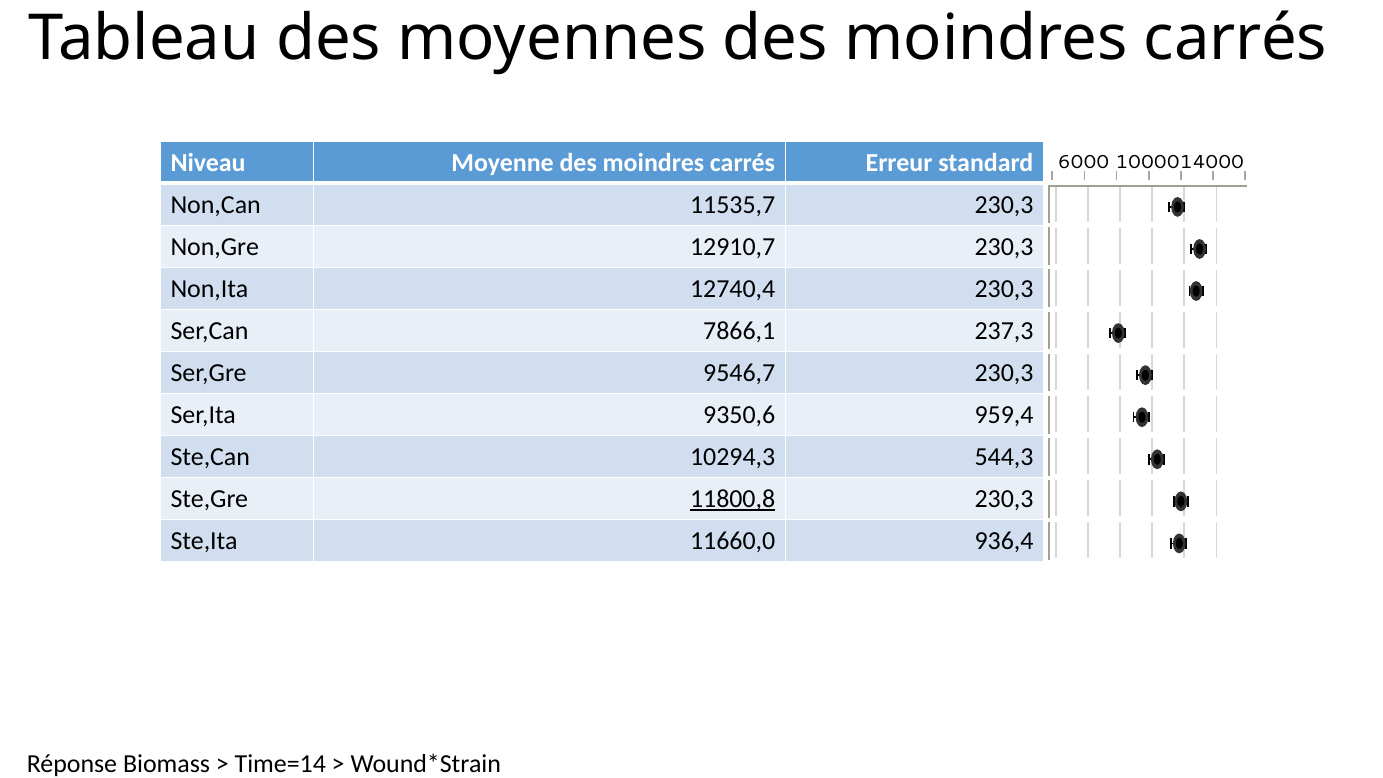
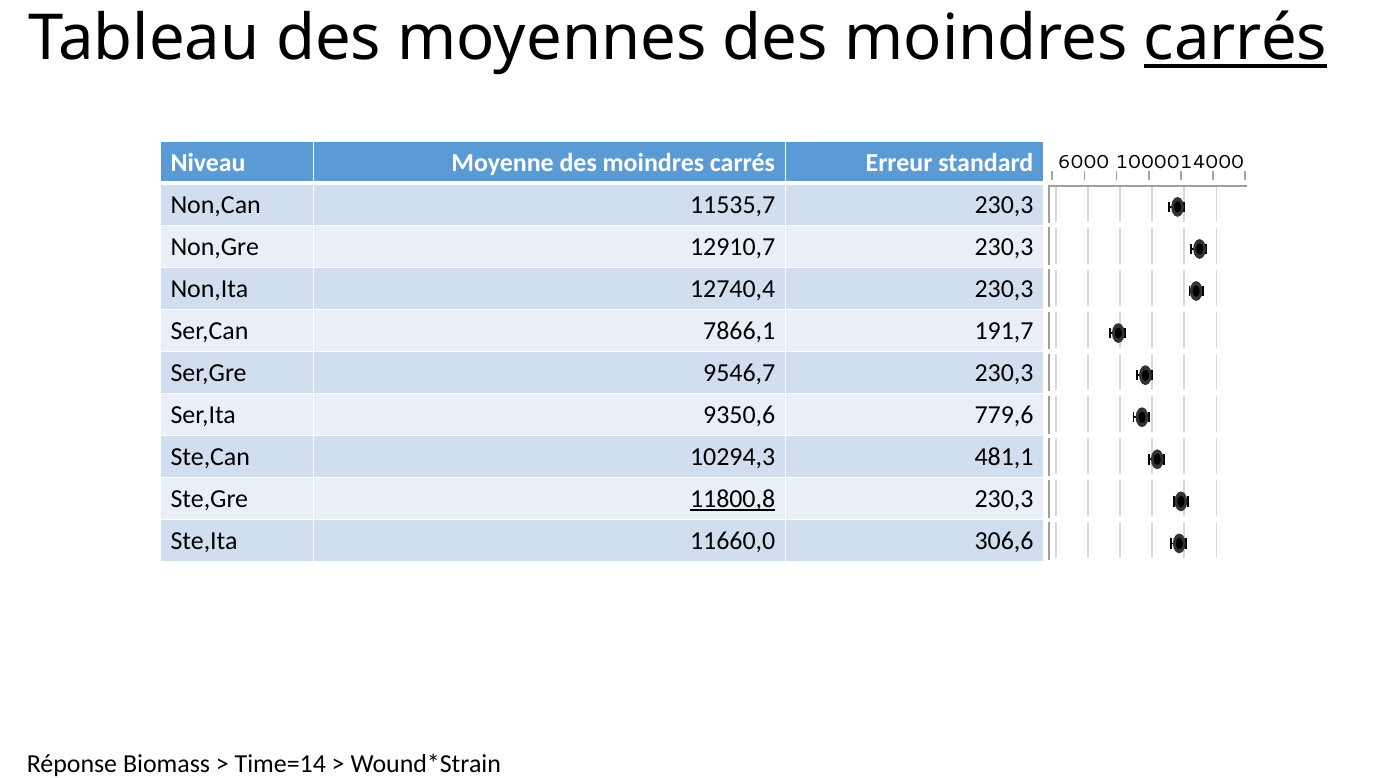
carrés at (1236, 39) underline: none -> present
237,3: 237,3 -> 191,7
959,4: 959,4 -> 779,6
544,3: 544,3 -> 481,1
936,4: 936,4 -> 306,6
